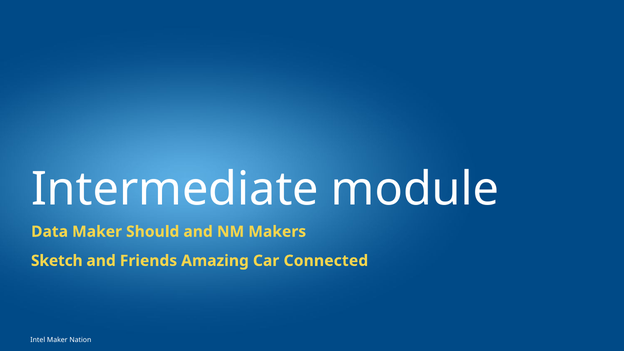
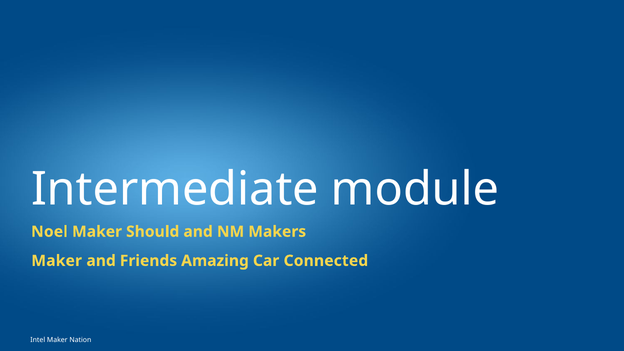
Data: Data -> Noel
Sketch at (57, 261): Sketch -> Maker
